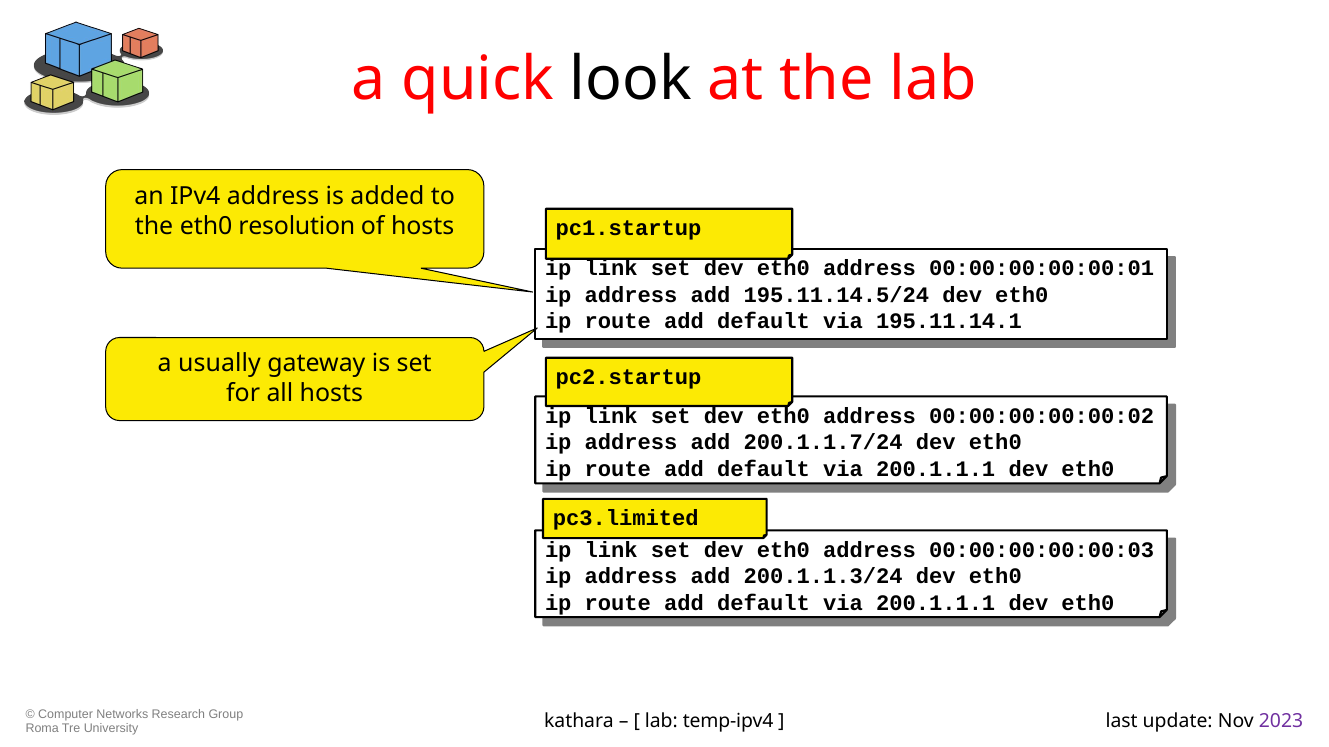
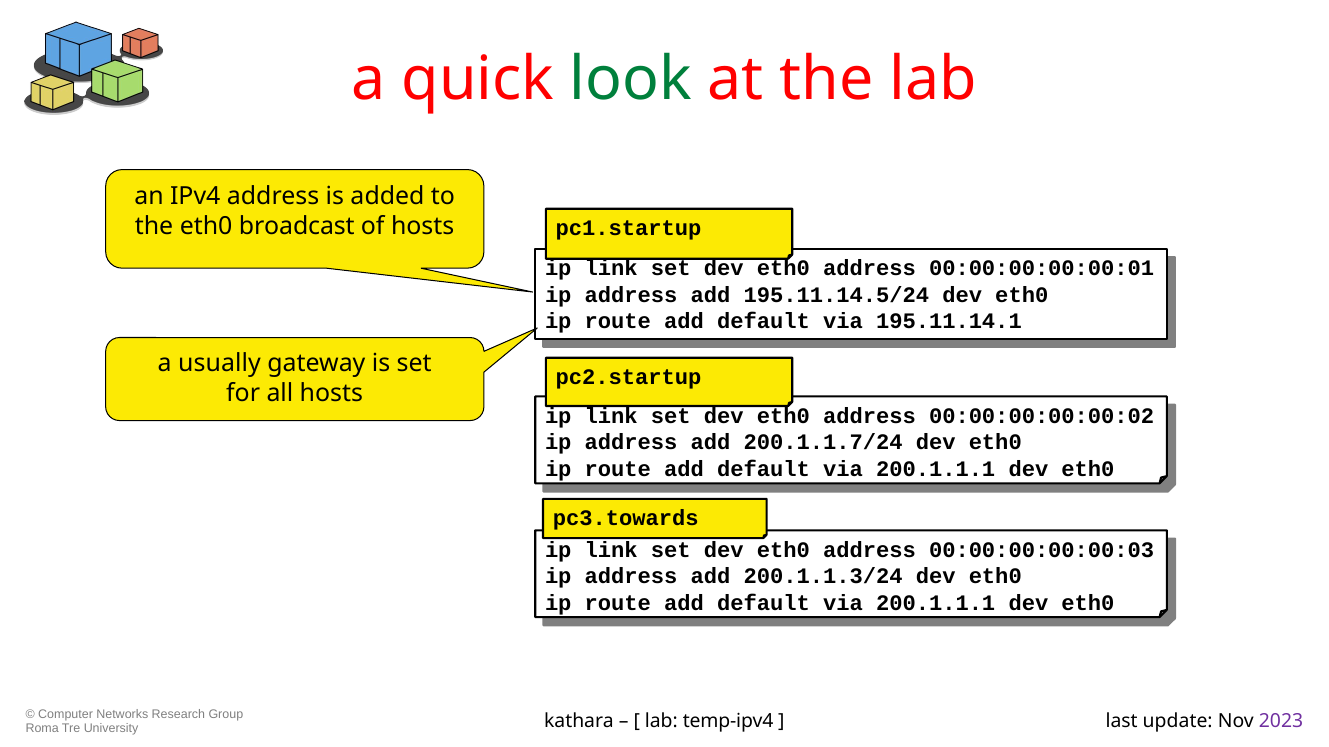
look colour: black -> green
resolution: resolution -> broadcast
pc3.limited: pc3.limited -> pc3.towards
